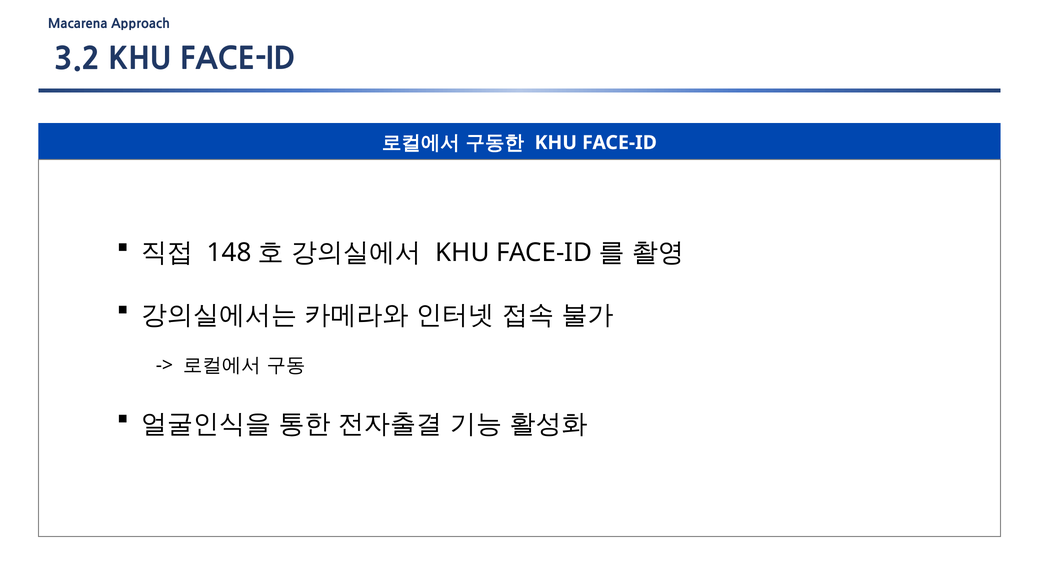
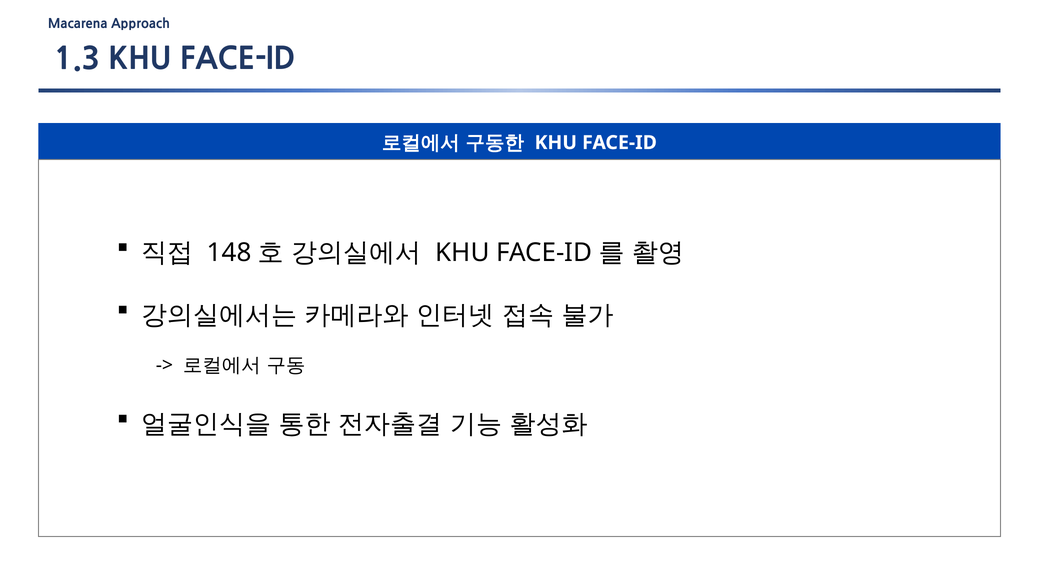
3.2: 3.2 -> 1.3
